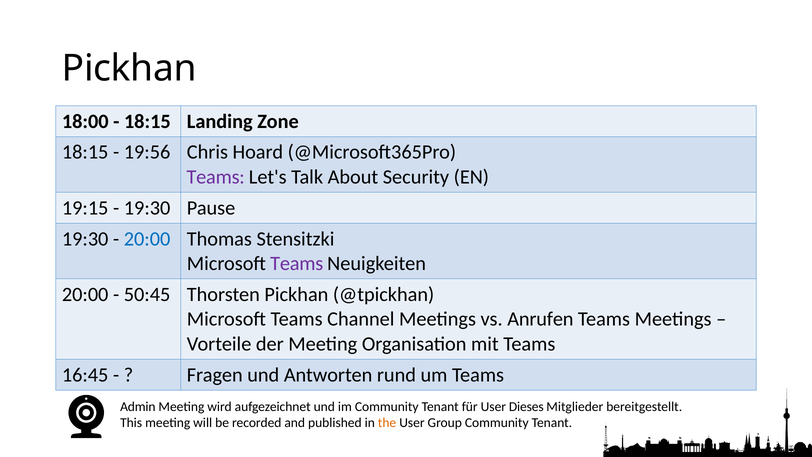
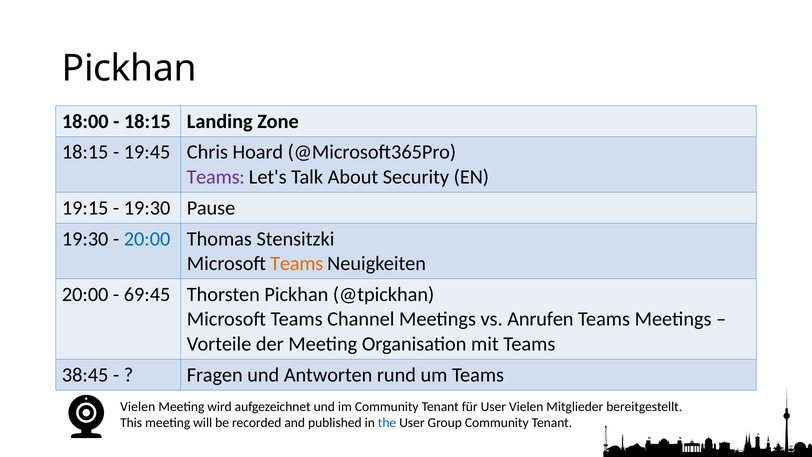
19:56: 19:56 -> 19:45
Teams at (297, 263) colour: purple -> orange
50:45: 50:45 -> 69:45
16:45: 16:45 -> 38:45
Admin at (138, 406): Admin -> Vielen
User Dieses: Dieses -> Vielen
the colour: orange -> blue
